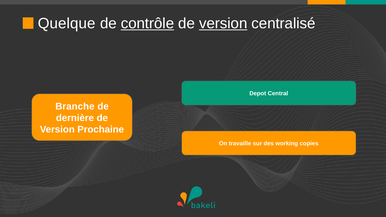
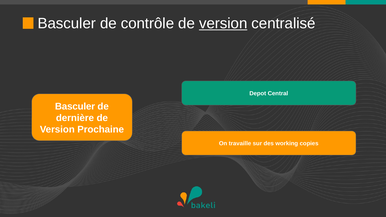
Quelque at (67, 23): Quelque -> Basculer
contrôle underline: present -> none
Branche at (75, 106): Branche -> Basculer
